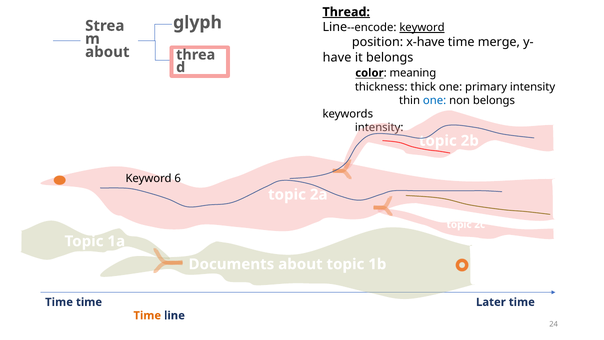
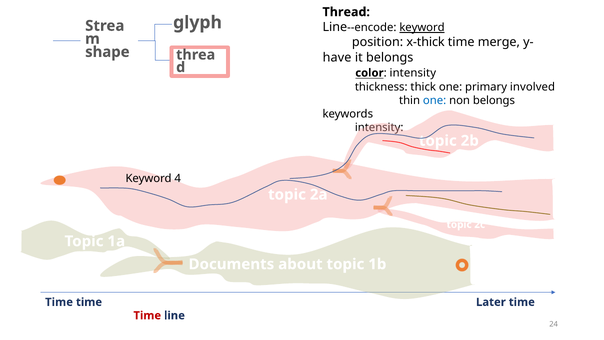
Thread underline: present -> none
x-have: x-have -> x-thick
about at (107, 52): about -> shape
meaning at (413, 73): meaning -> intensity
primary intensity: intensity -> involved
6: 6 -> 4
Time at (147, 315) colour: orange -> red
